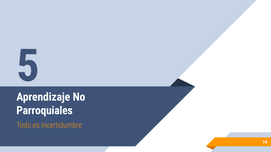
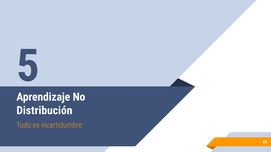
Parroquiales: Parroquiales -> Distribución
